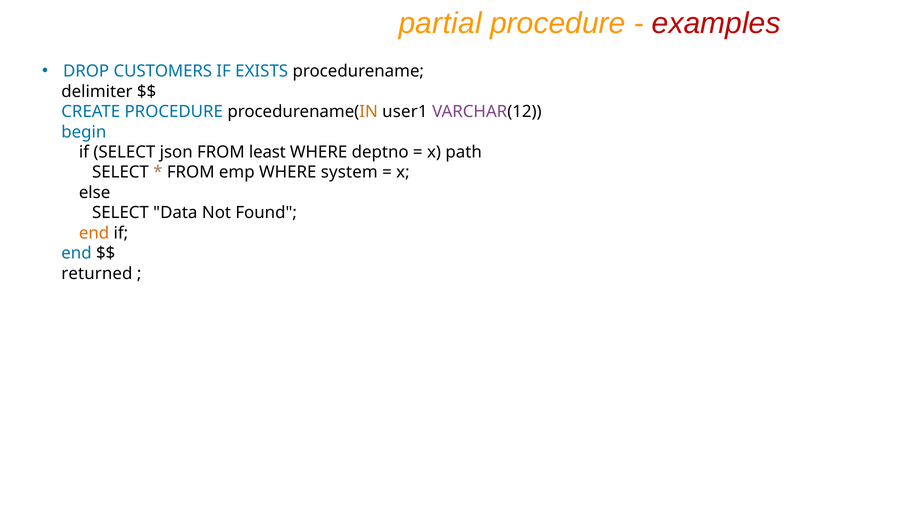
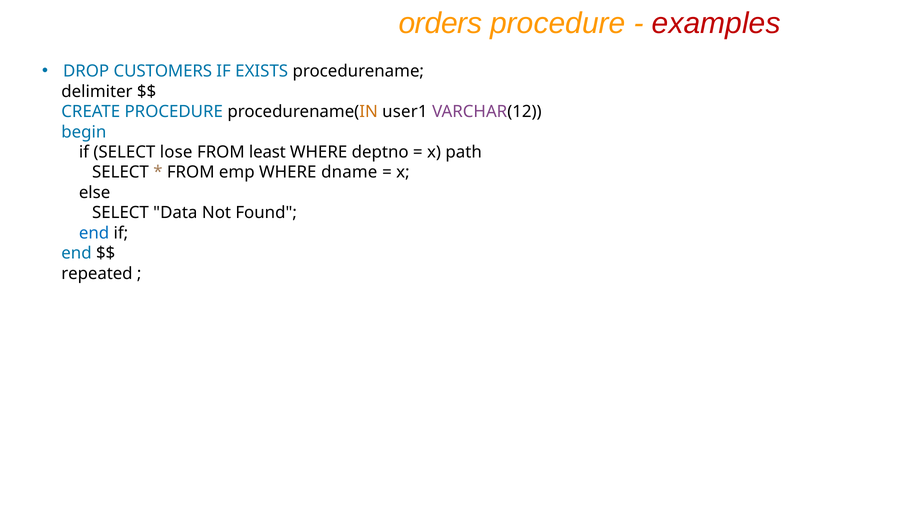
partial: partial -> orders
json: json -> lose
system: system -> dname
end at (94, 233) colour: orange -> blue
returned: returned -> repeated
